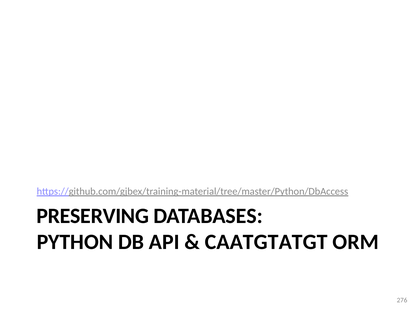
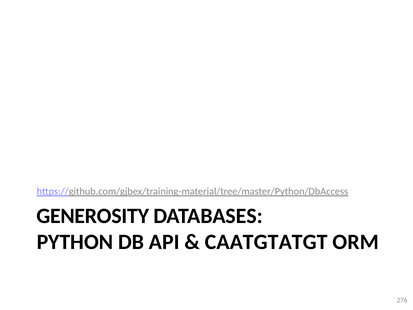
PRESERVING: PRESERVING -> GENEROSITY
